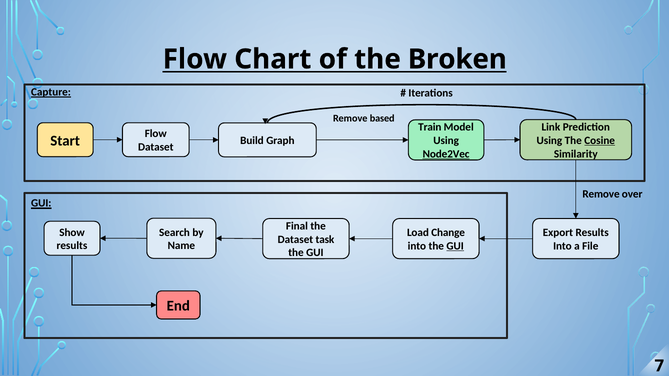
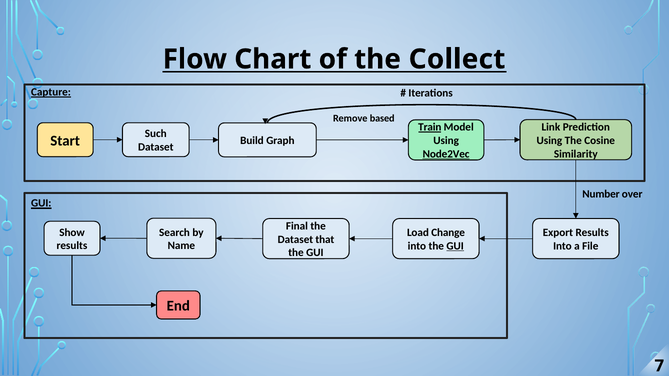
Broken: Broken -> Collect
Train underline: none -> present
Start Flow: Flow -> Such
Cosine underline: present -> none
Remove at (601, 194): Remove -> Number
task: task -> that
